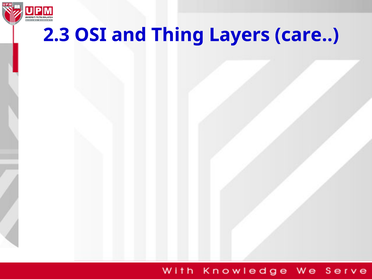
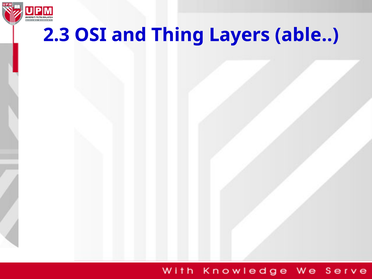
care: care -> able
